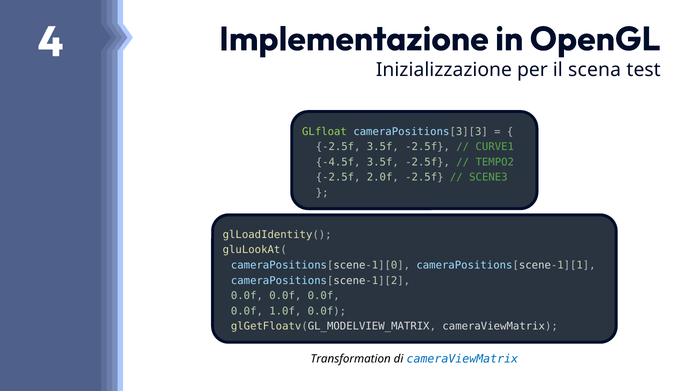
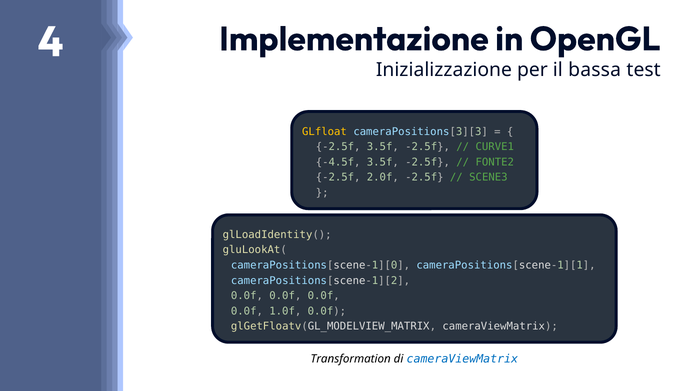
scena: scena -> bassa
GLfloat colour: light green -> yellow
TEMPO2: TEMPO2 -> FONTE2
